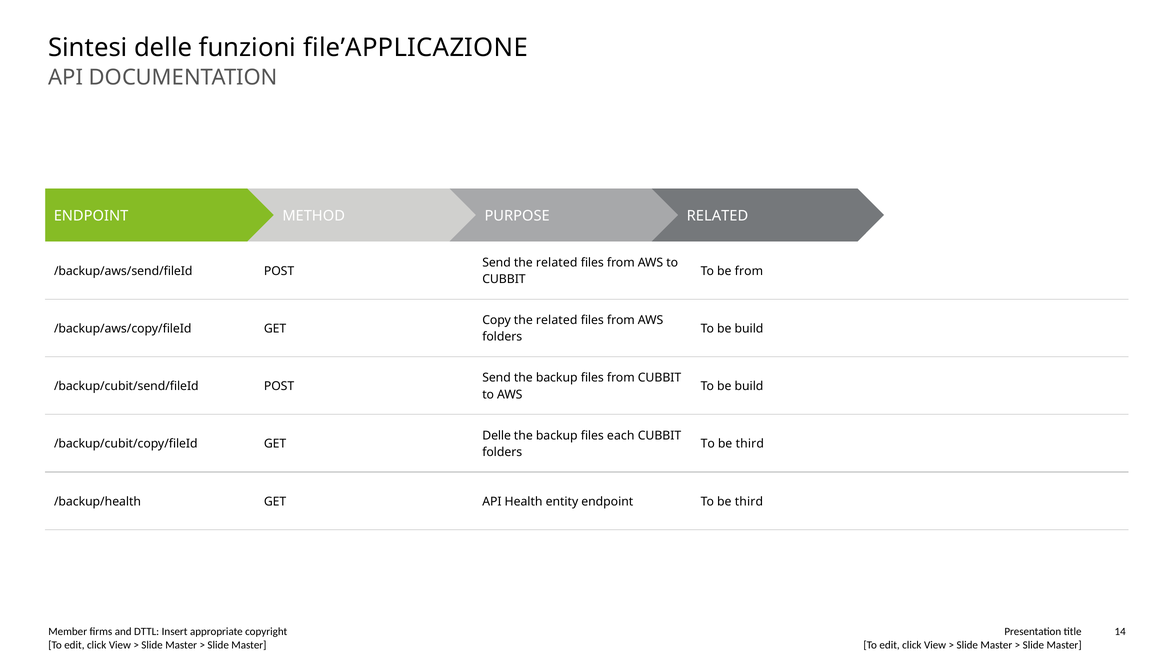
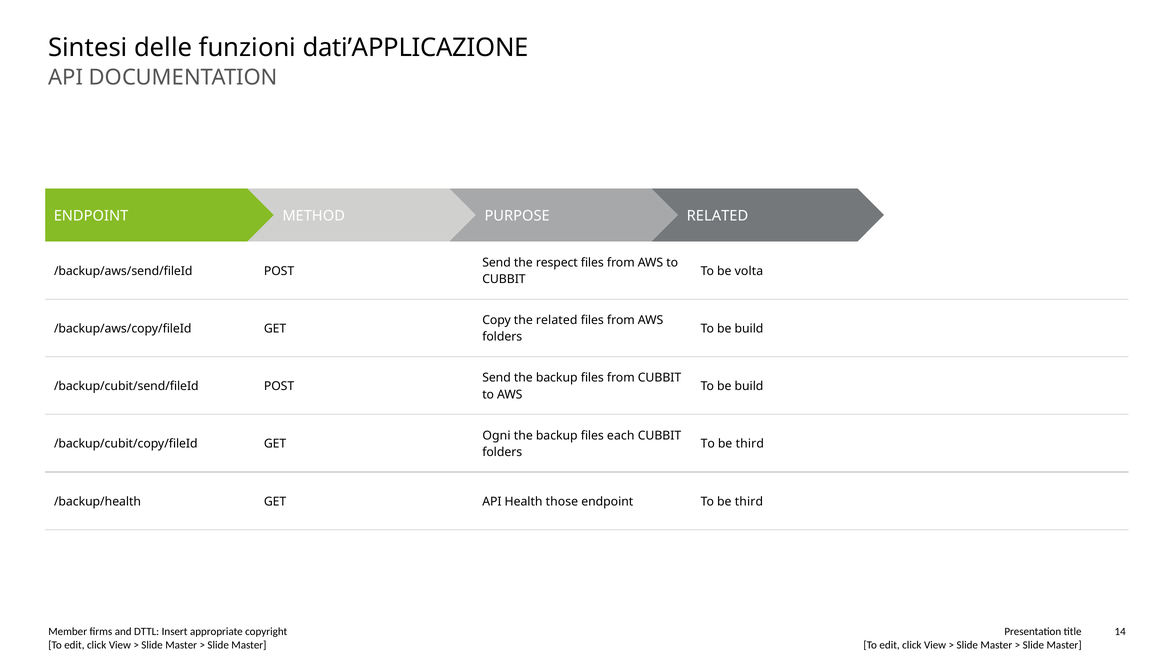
file’APPLICAZIONE: file’APPLICAZIONE -> dati’APPLICAZIONE
Send the related: related -> respect
be from: from -> volta
Delle at (497, 435): Delle -> Ogni
entity: entity -> those
